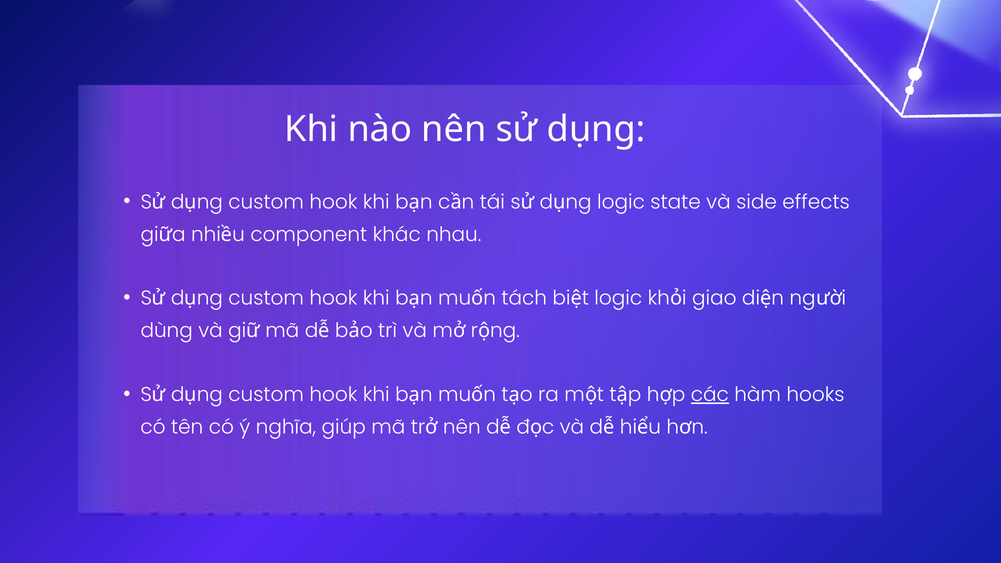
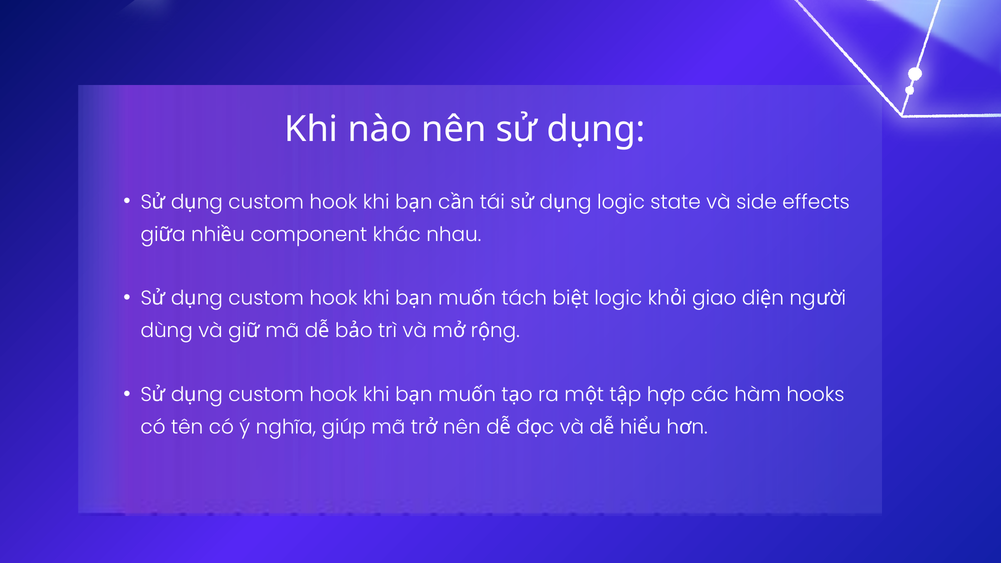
các underline: present -> none
